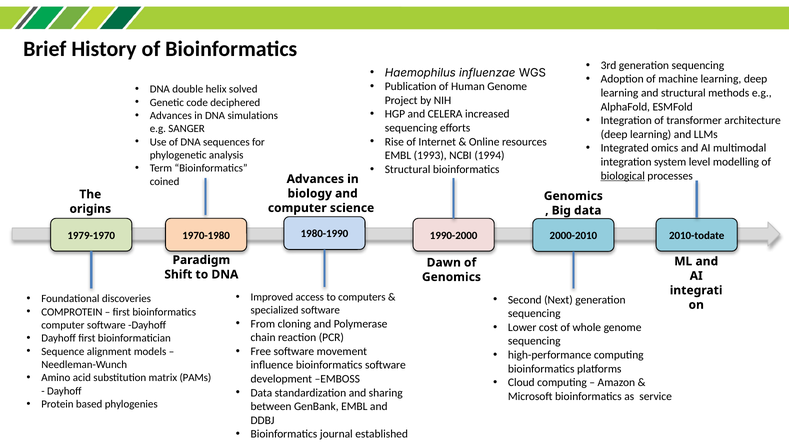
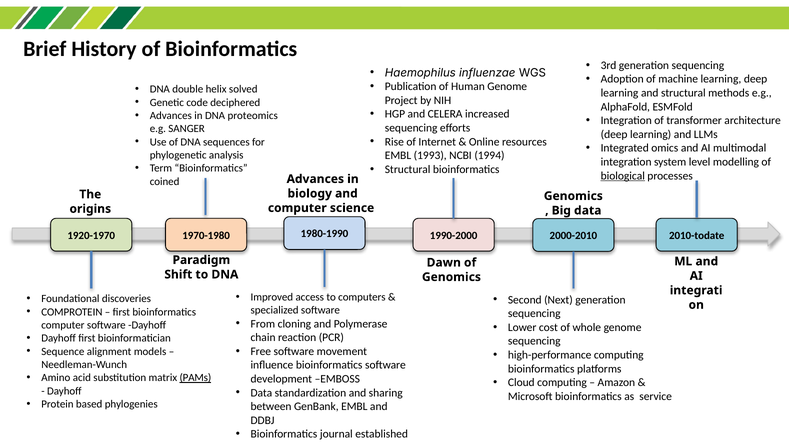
simulations: simulations -> proteomics
1979-1970: 1979-1970 -> 1920-1970
PAMs underline: none -> present
